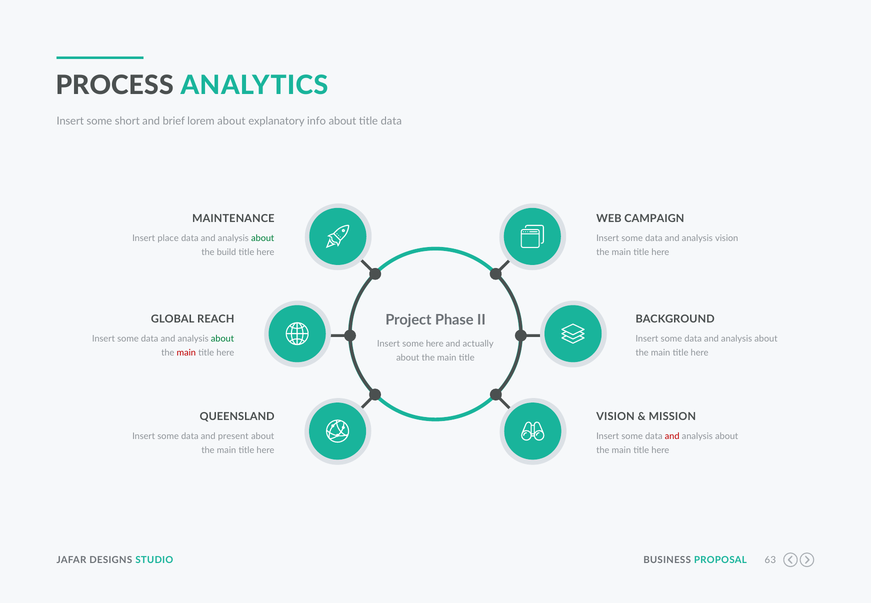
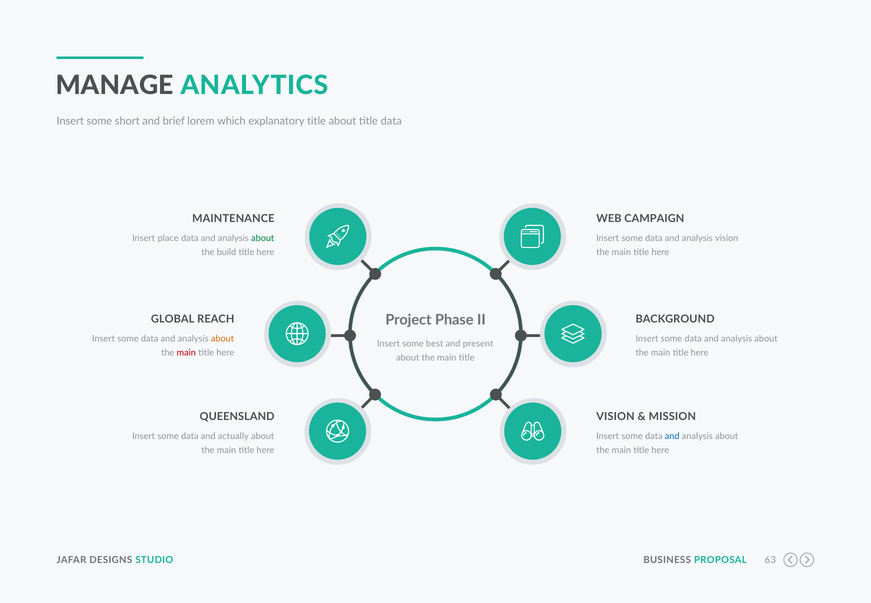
PROCESS: PROCESS -> MANAGE
lorem about: about -> which
explanatory info: info -> title
about at (223, 339) colour: green -> orange
some here: here -> best
actually: actually -> present
present: present -> actually
and at (672, 436) colour: red -> blue
